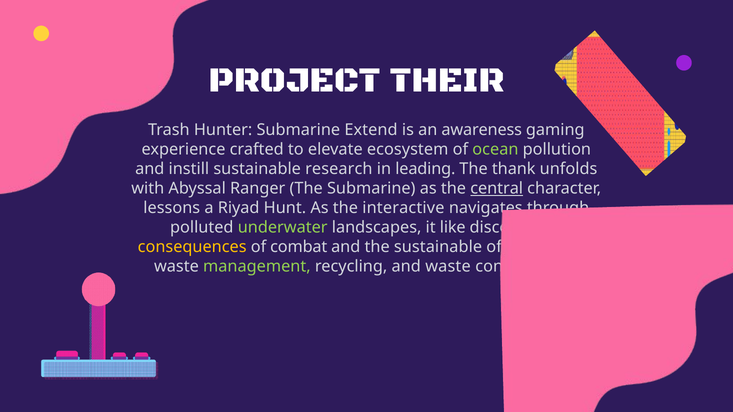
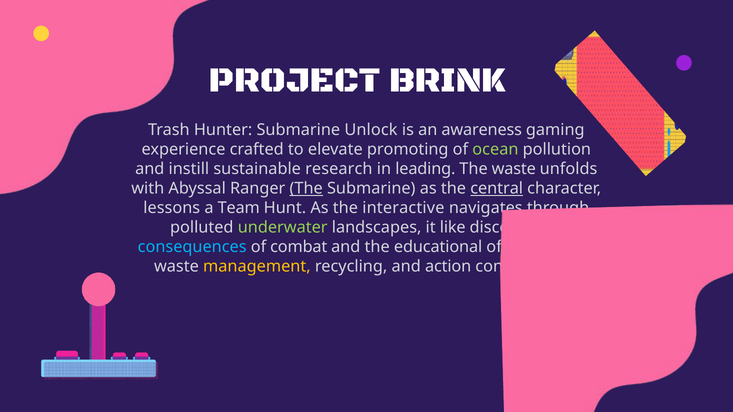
THEIR: THEIR -> BRINK
Extend: Extend -> Unlock
ecosystem: ecosystem -> promoting
The thank: thank -> waste
The at (306, 189) underline: none -> present
Riyad: Riyad -> Team
consequences colour: yellow -> light blue
the sustainable: sustainable -> educational
management colour: light green -> yellow
and waste: waste -> action
